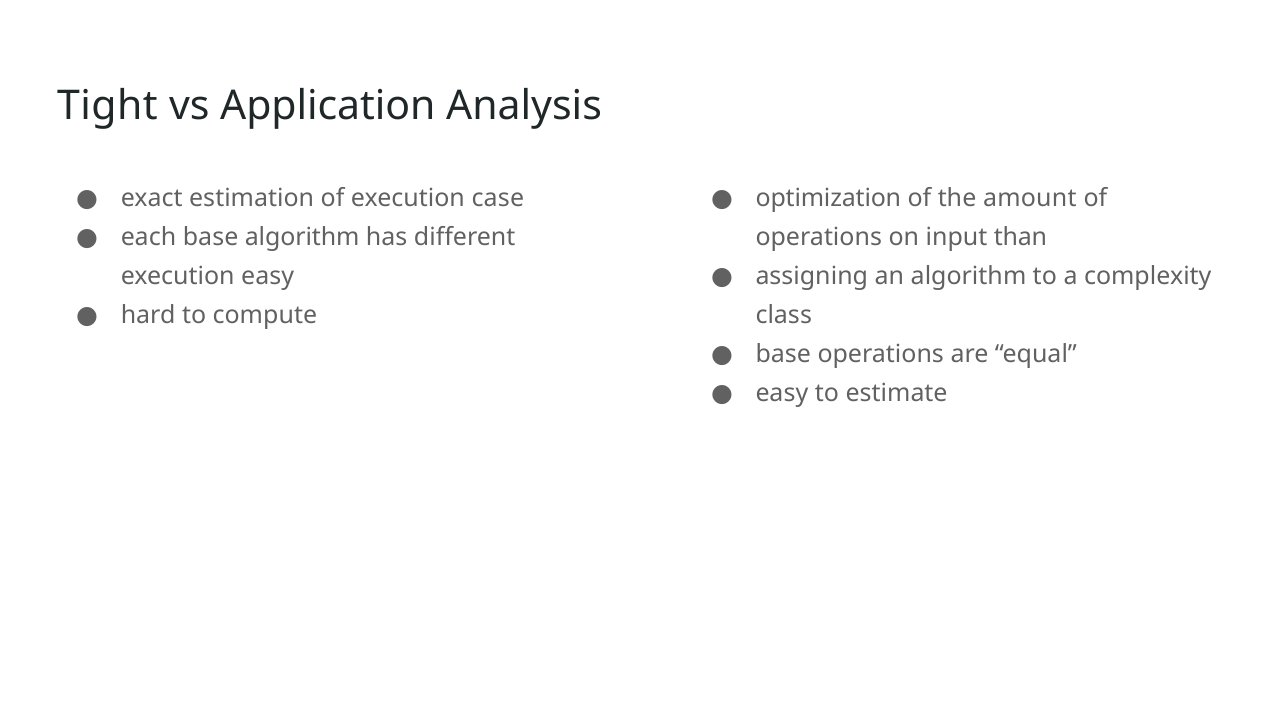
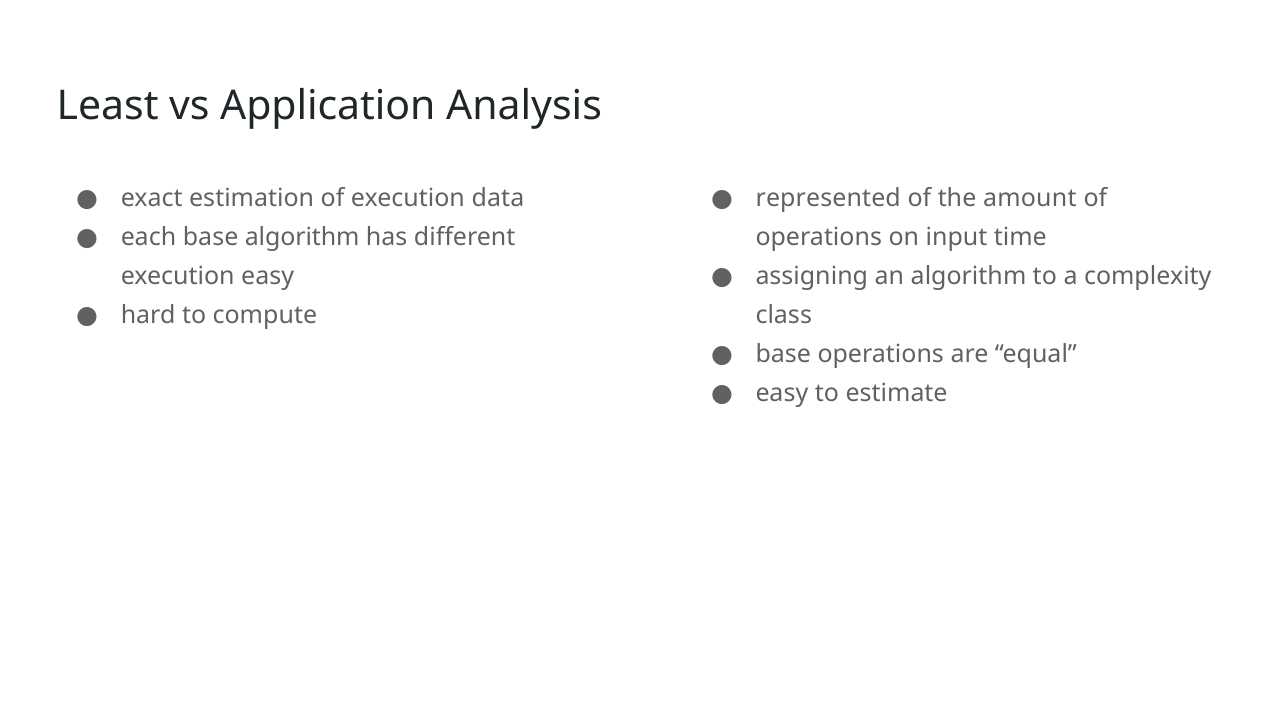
Tight: Tight -> Least
case: case -> data
optimization: optimization -> represented
than: than -> time
